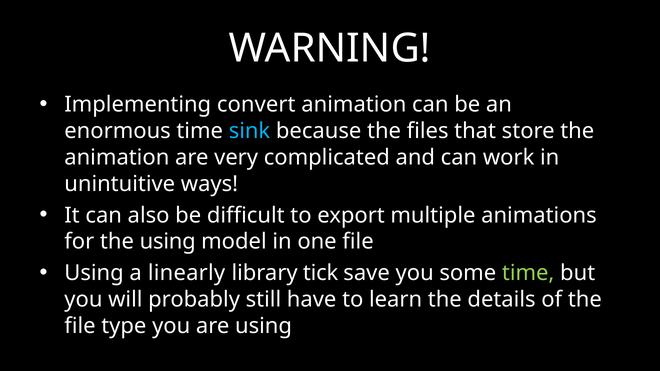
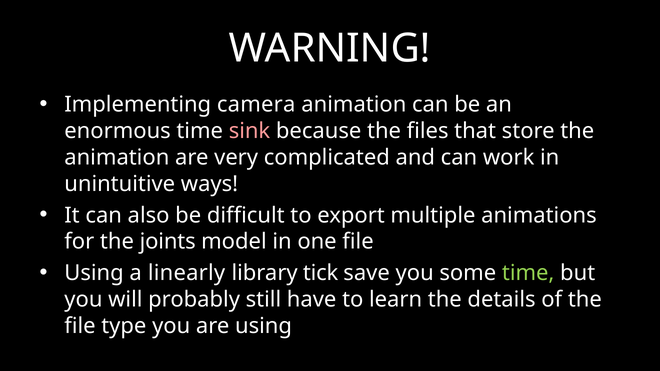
convert: convert -> camera
sink colour: light blue -> pink
the using: using -> joints
